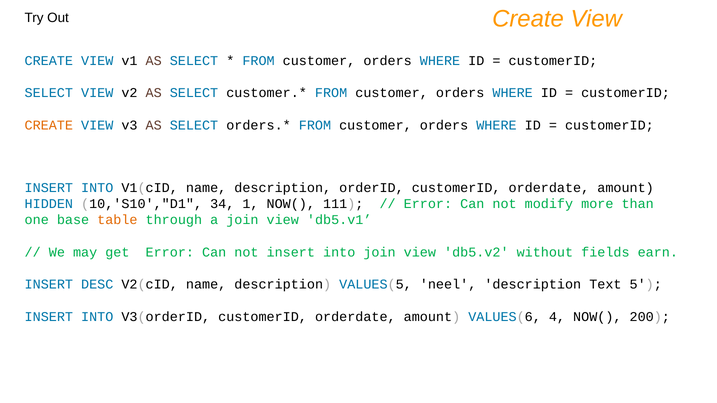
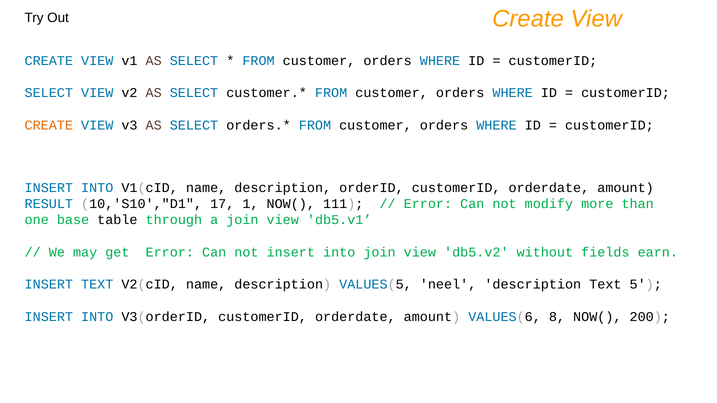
HIDDEN: HIDDEN -> RESULT
34: 34 -> 17
table colour: orange -> black
INSERT DESC: DESC -> TEXT
4: 4 -> 8
